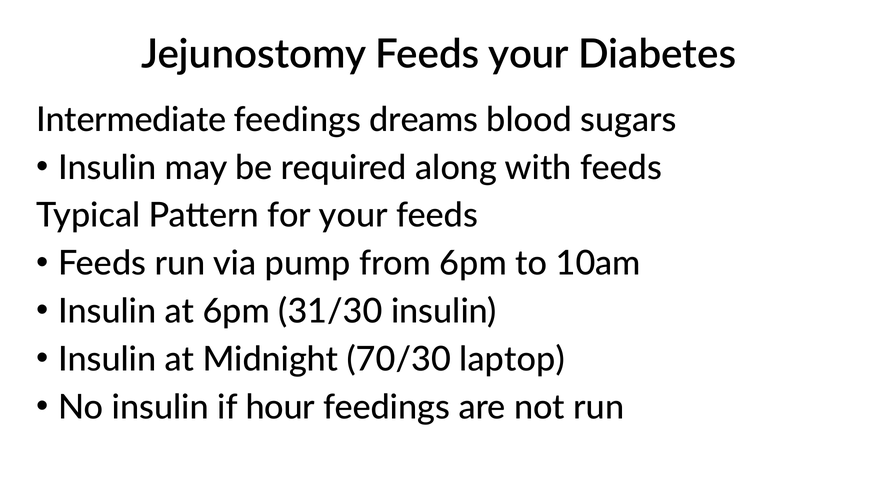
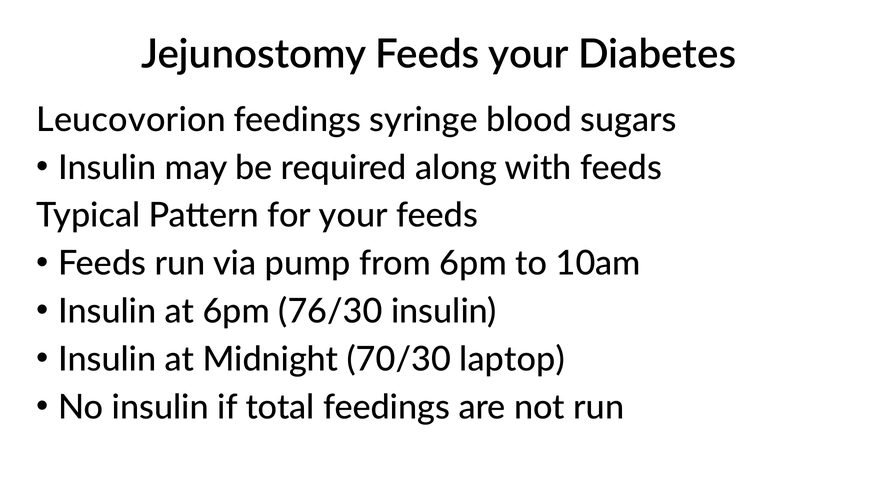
Intermediate: Intermediate -> Leucovorion
dreams: dreams -> syringe
31/30: 31/30 -> 76/30
hour: hour -> total
